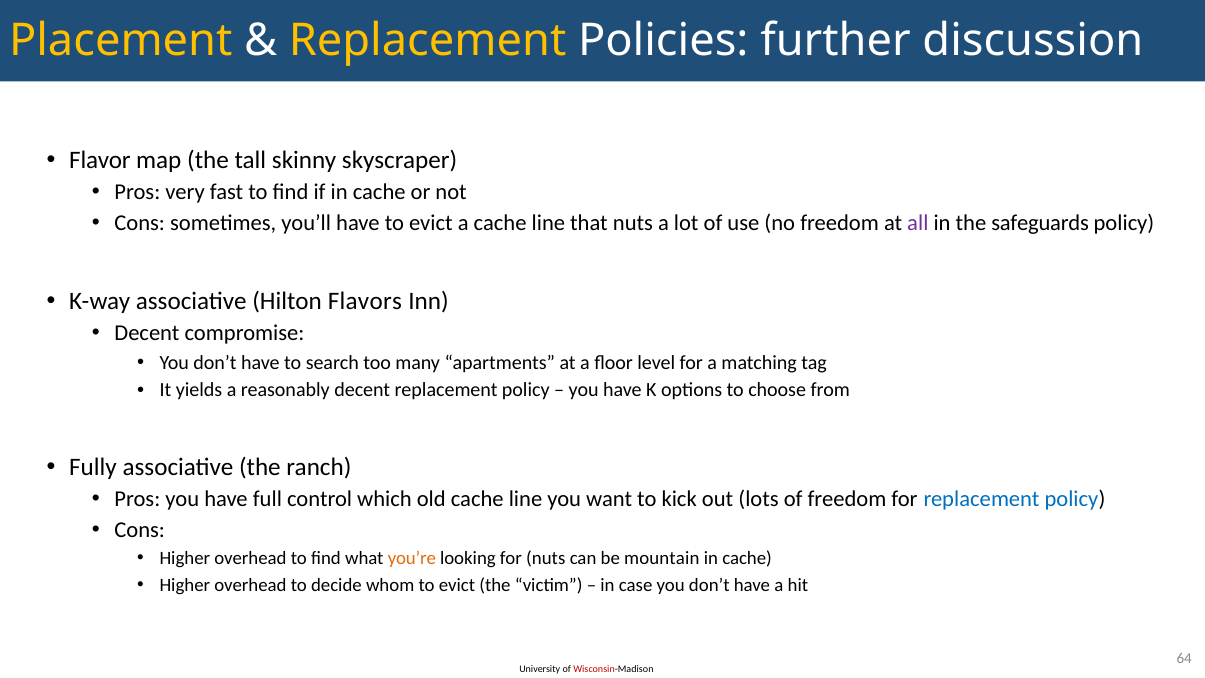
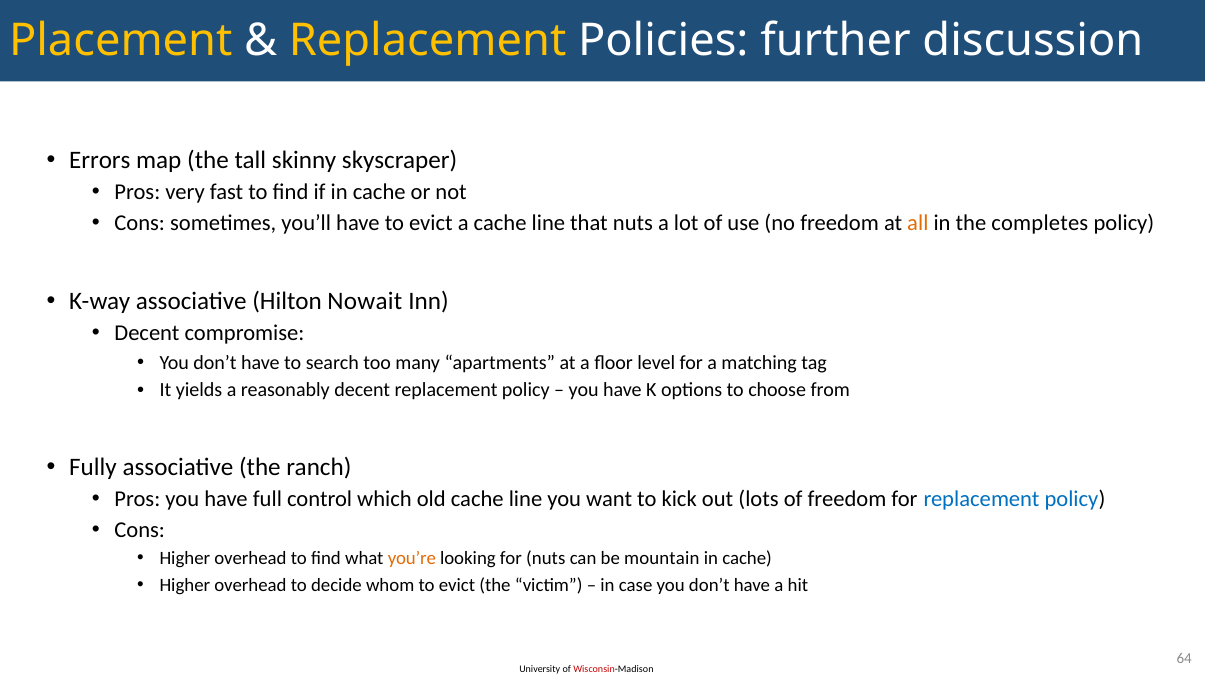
Flavor: Flavor -> Errors
all colour: purple -> orange
safeguards: safeguards -> completes
Flavors: Flavors -> Nowait
